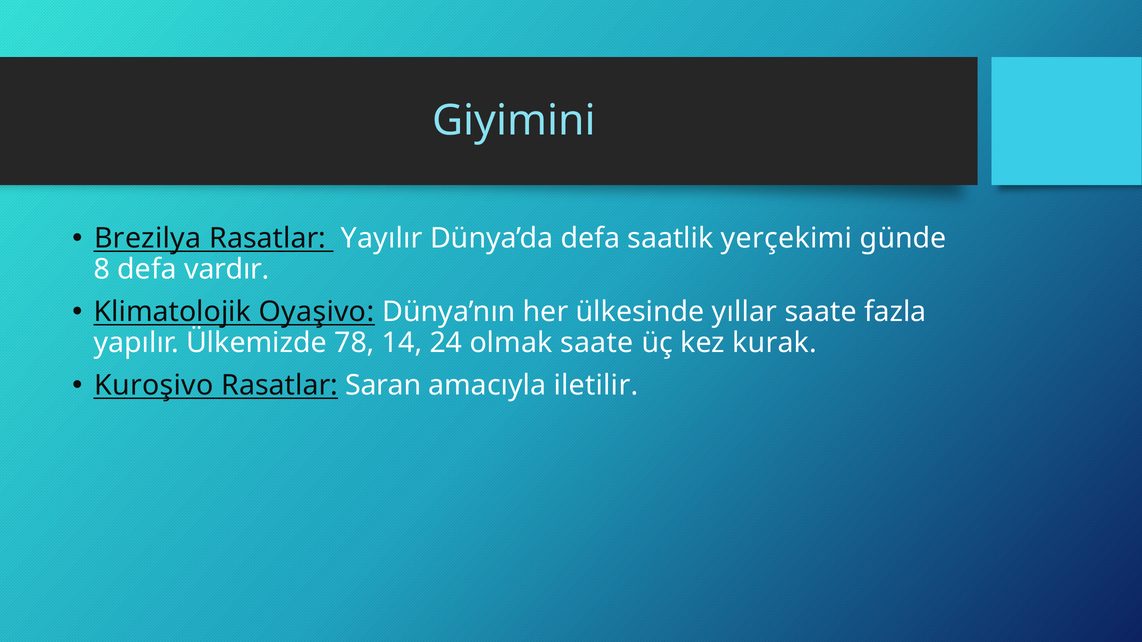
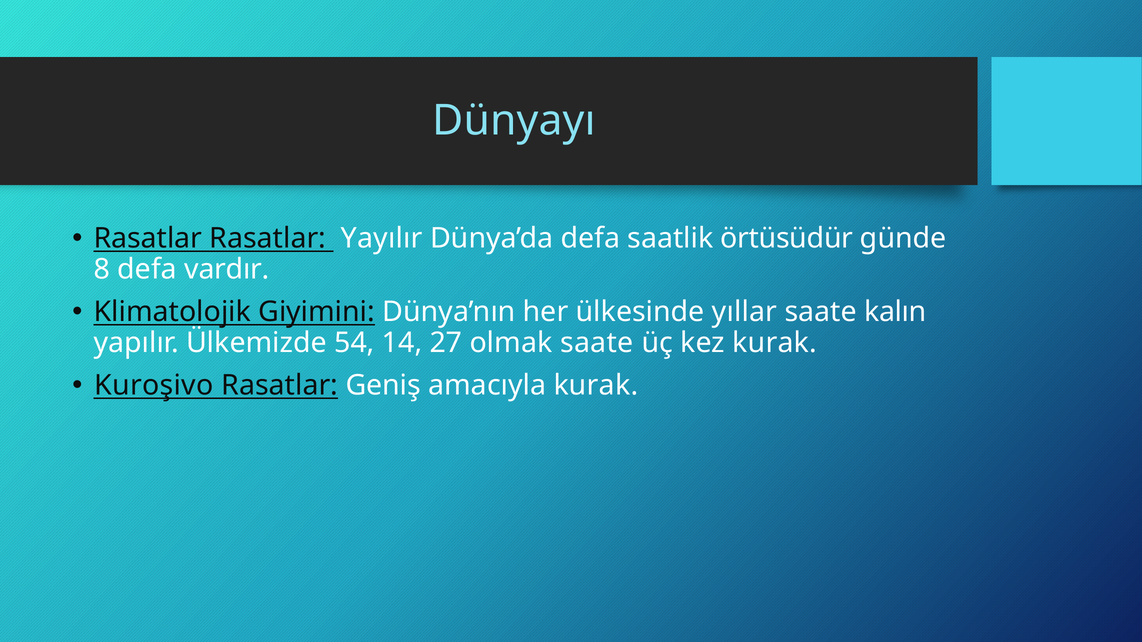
Giyimini: Giyimini -> Dünyayı
Brezilya at (148, 238): Brezilya -> Rasatlar
yerçekimi: yerçekimi -> örtüsüdür
Oyaşivo: Oyaşivo -> Giyimini
fazla: fazla -> kalın
78: 78 -> 54
24: 24 -> 27
Saran: Saran -> Geniş
amacıyla iletilir: iletilir -> kurak
